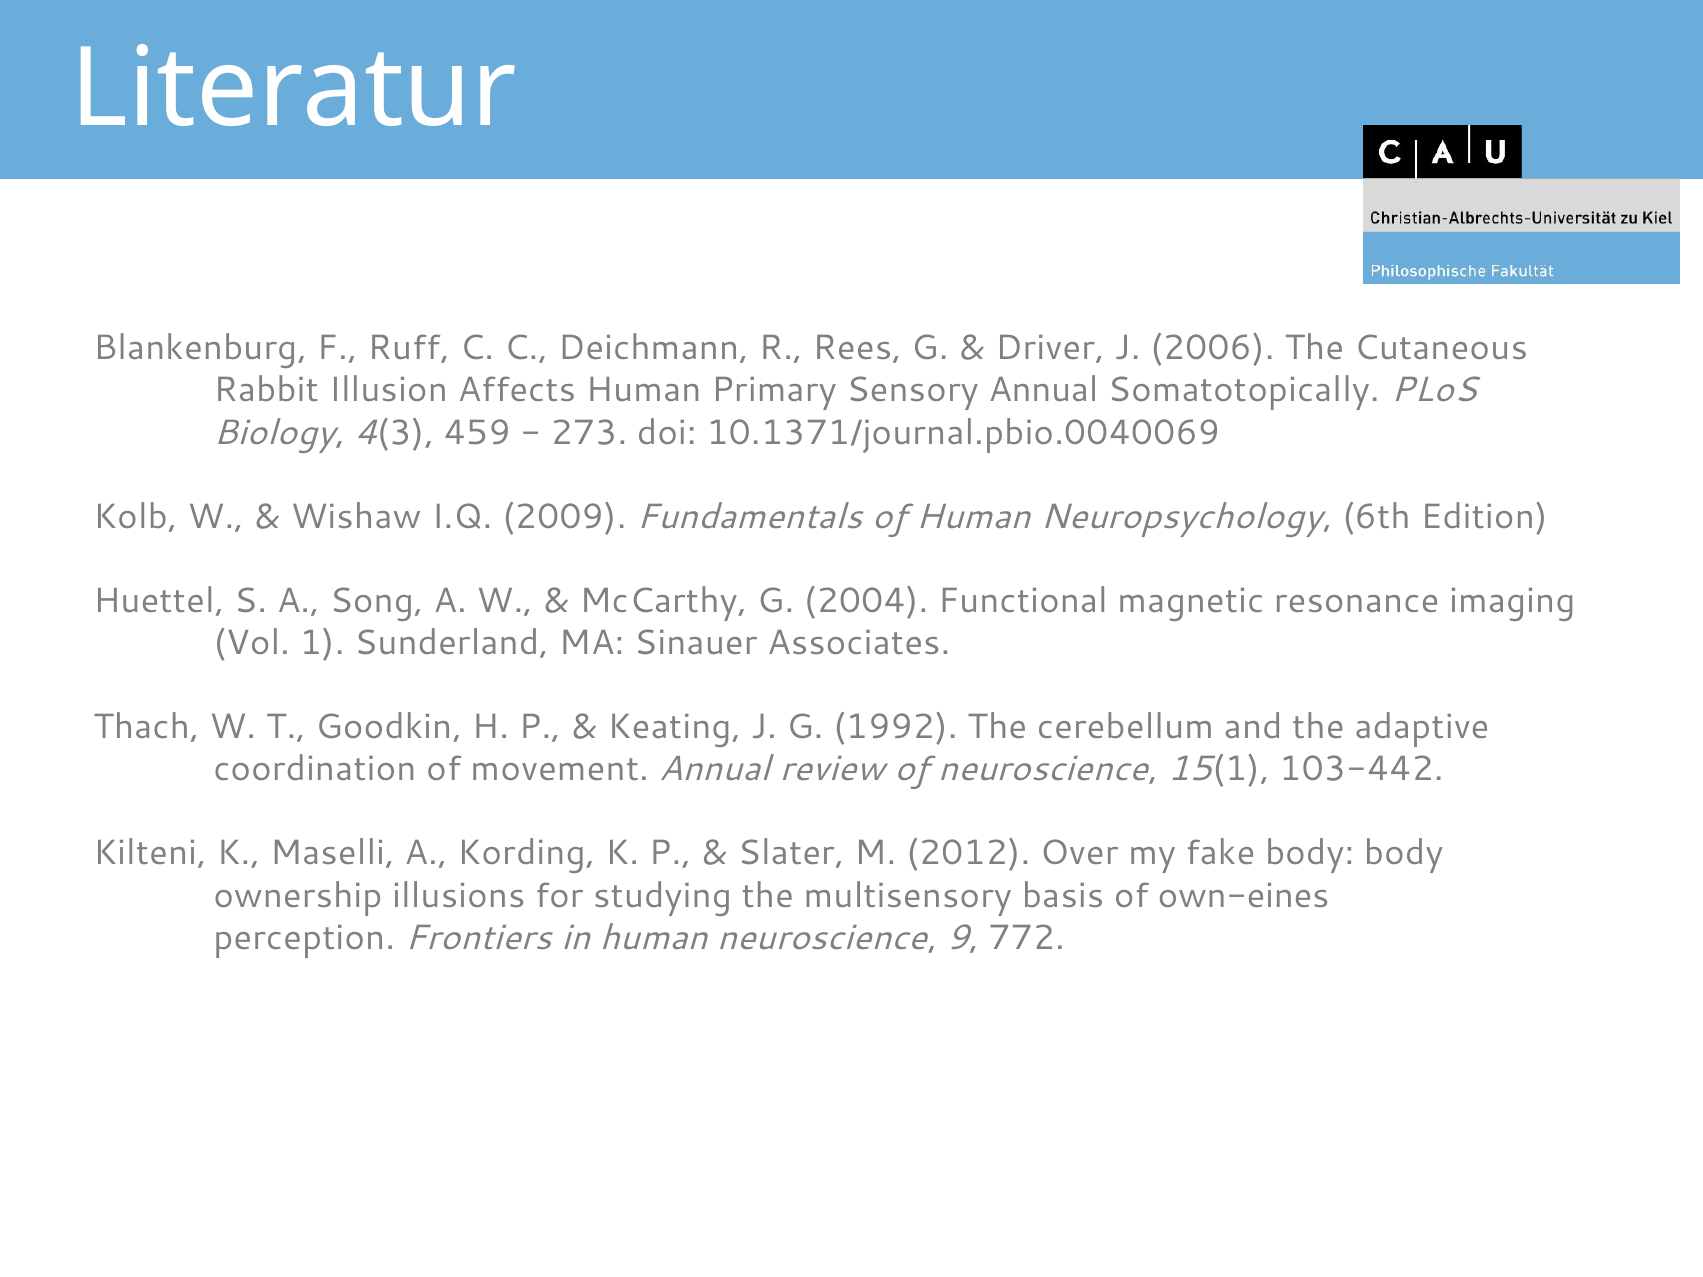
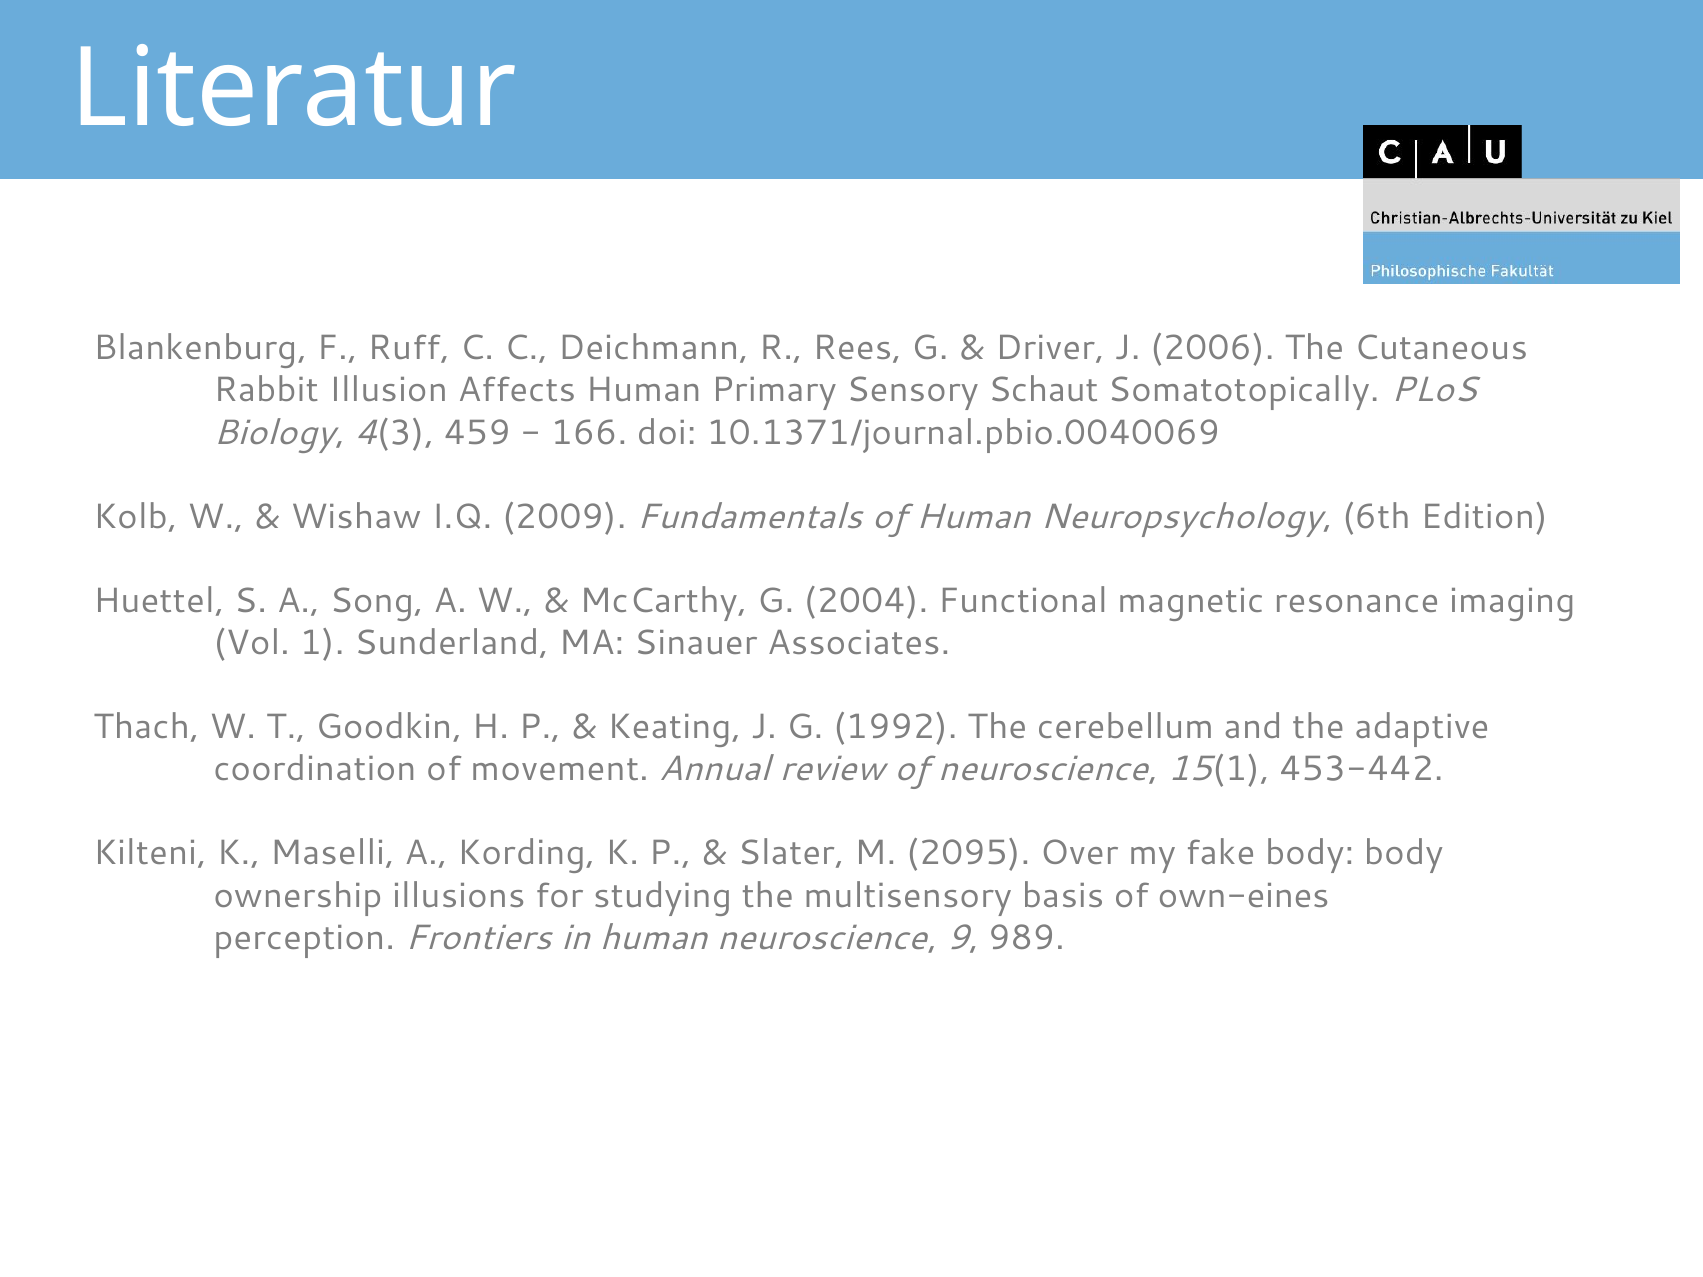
Sensory Annual: Annual -> Schaut
273: 273 -> 166
103-442: 103-442 -> 453-442
2012: 2012 -> 2095
772: 772 -> 989
